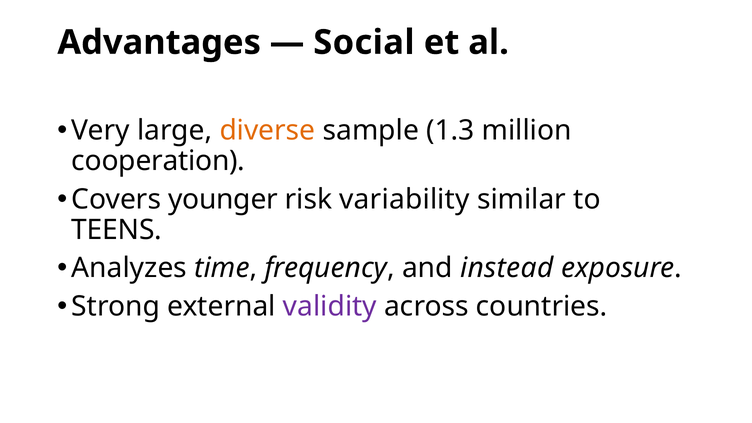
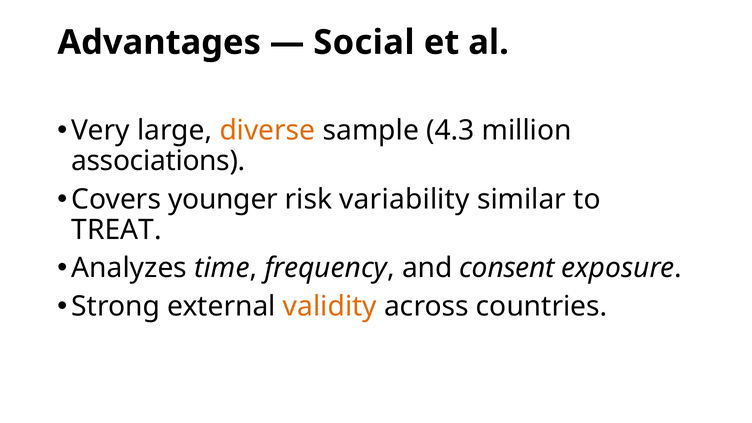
1.3: 1.3 -> 4.3
cooperation: cooperation -> associations
TEENS: TEENS -> TREAT
instead: instead -> consent
validity colour: purple -> orange
